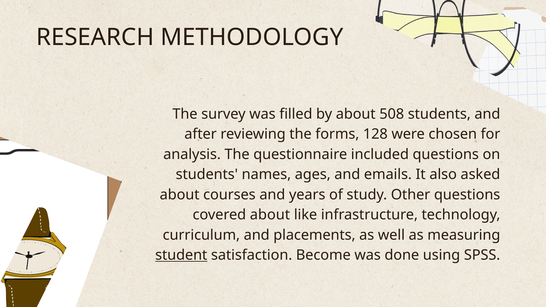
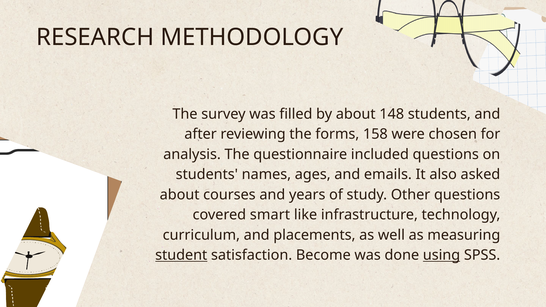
508: 508 -> 148
128: 128 -> 158
covered about: about -> smart
using underline: none -> present
